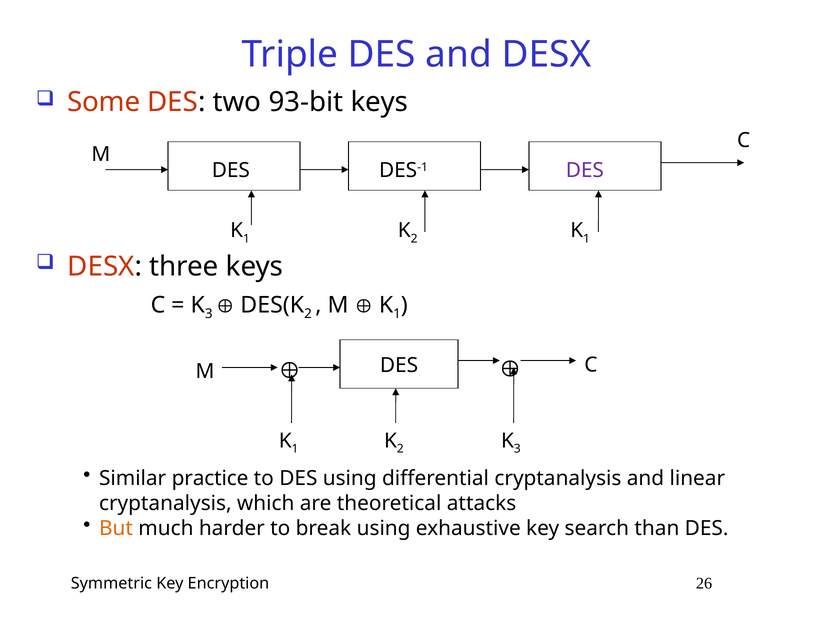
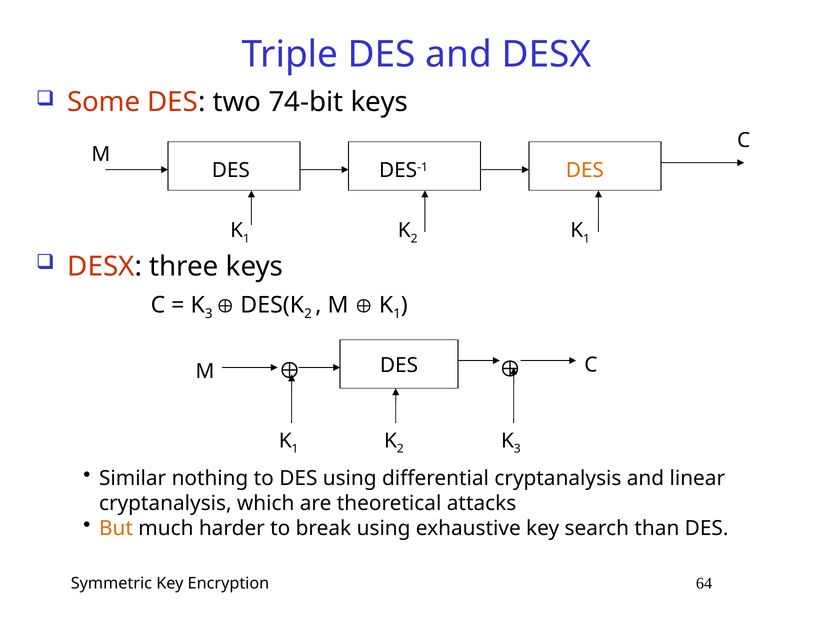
93-bit: 93-bit -> 74-bit
DES at (585, 171) colour: purple -> orange
practice: practice -> nothing
26: 26 -> 64
